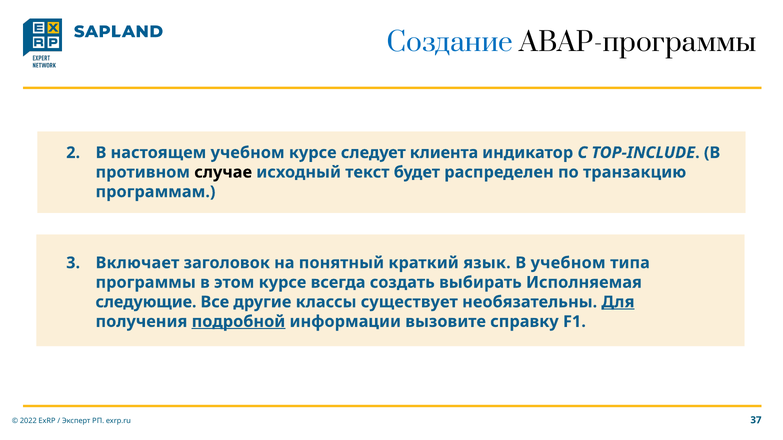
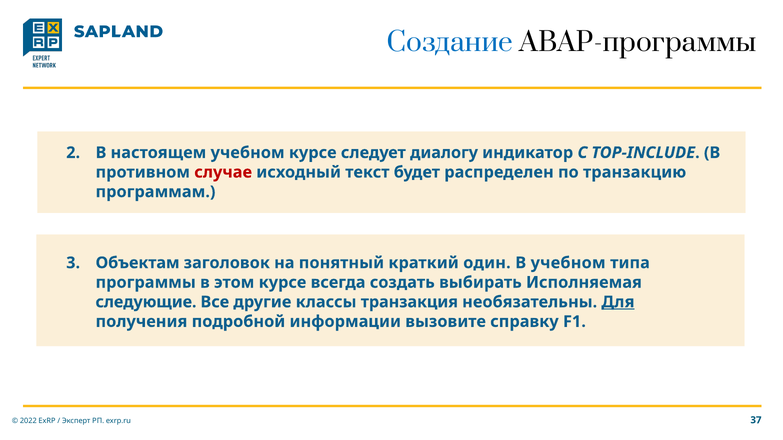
клиента: клиента -> диалогу
случае colour: black -> red
Включает: Включает -> Объектам
язык: язык -> один
существует: существует -> транзакция
подробной underline: present -> none
